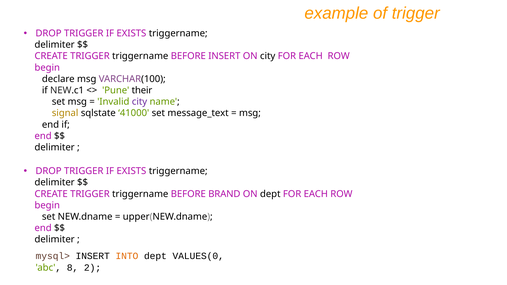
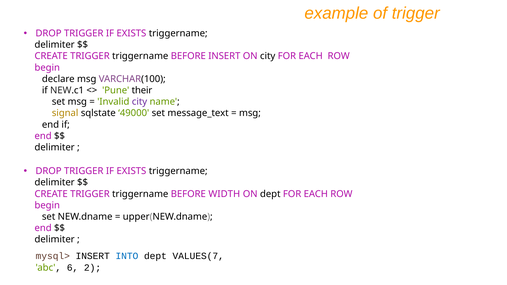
41000: 41000 -> 49000
BRAND: BRAND -> WIDTH
INTO colour: orange -> blue
VALUES(0: VALUES(0 -> VALUES(7
8: 8 -> 6
